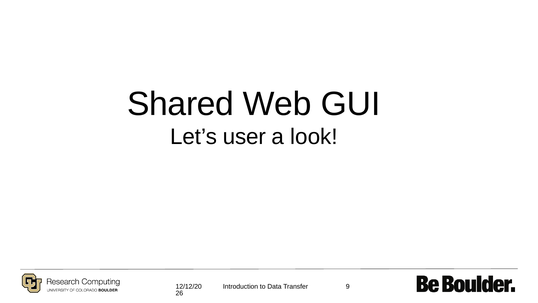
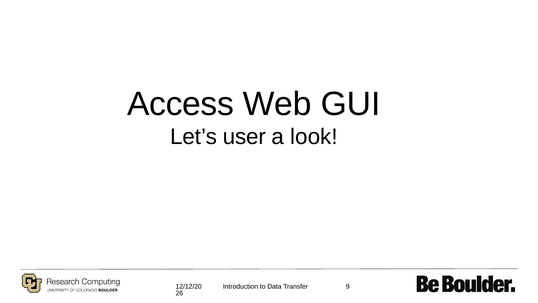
Shared: Shared -> Access
